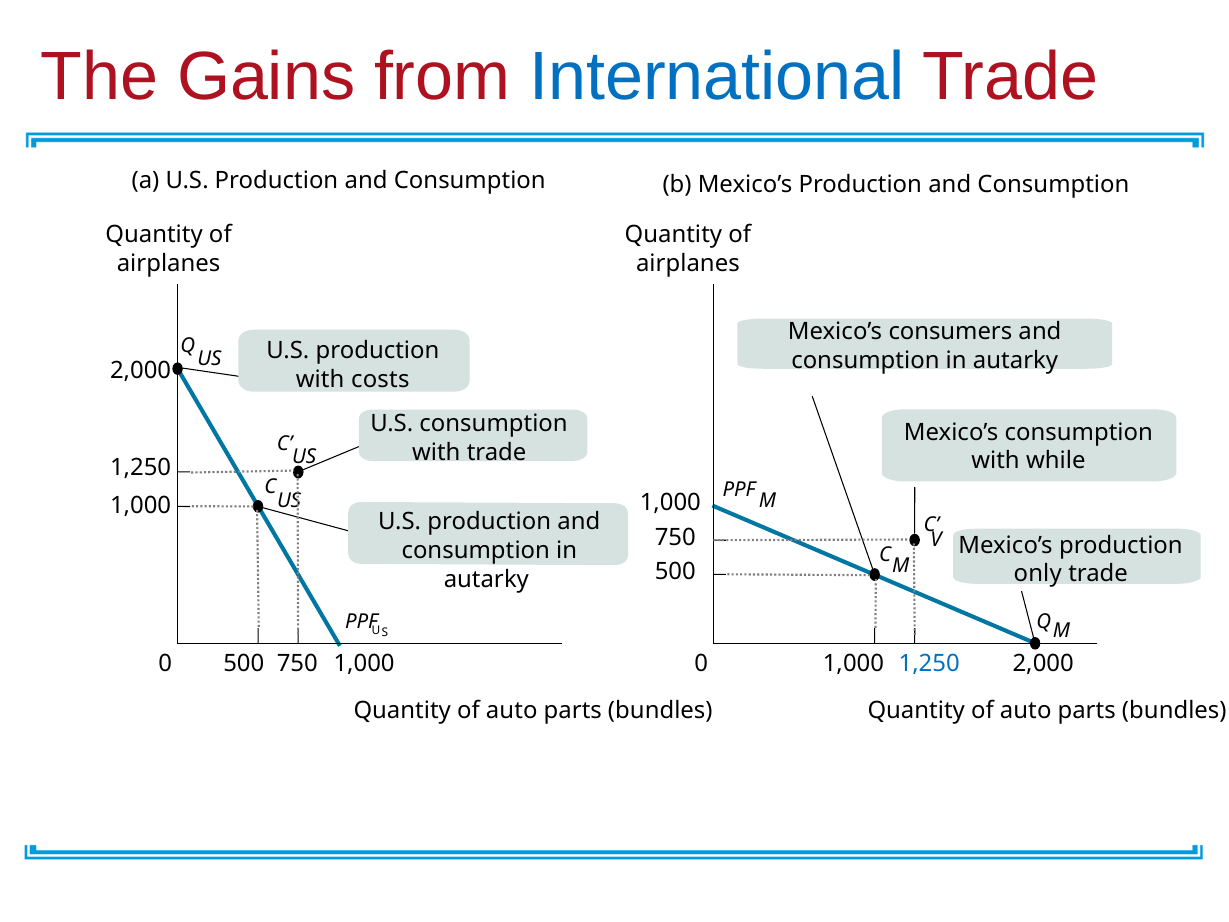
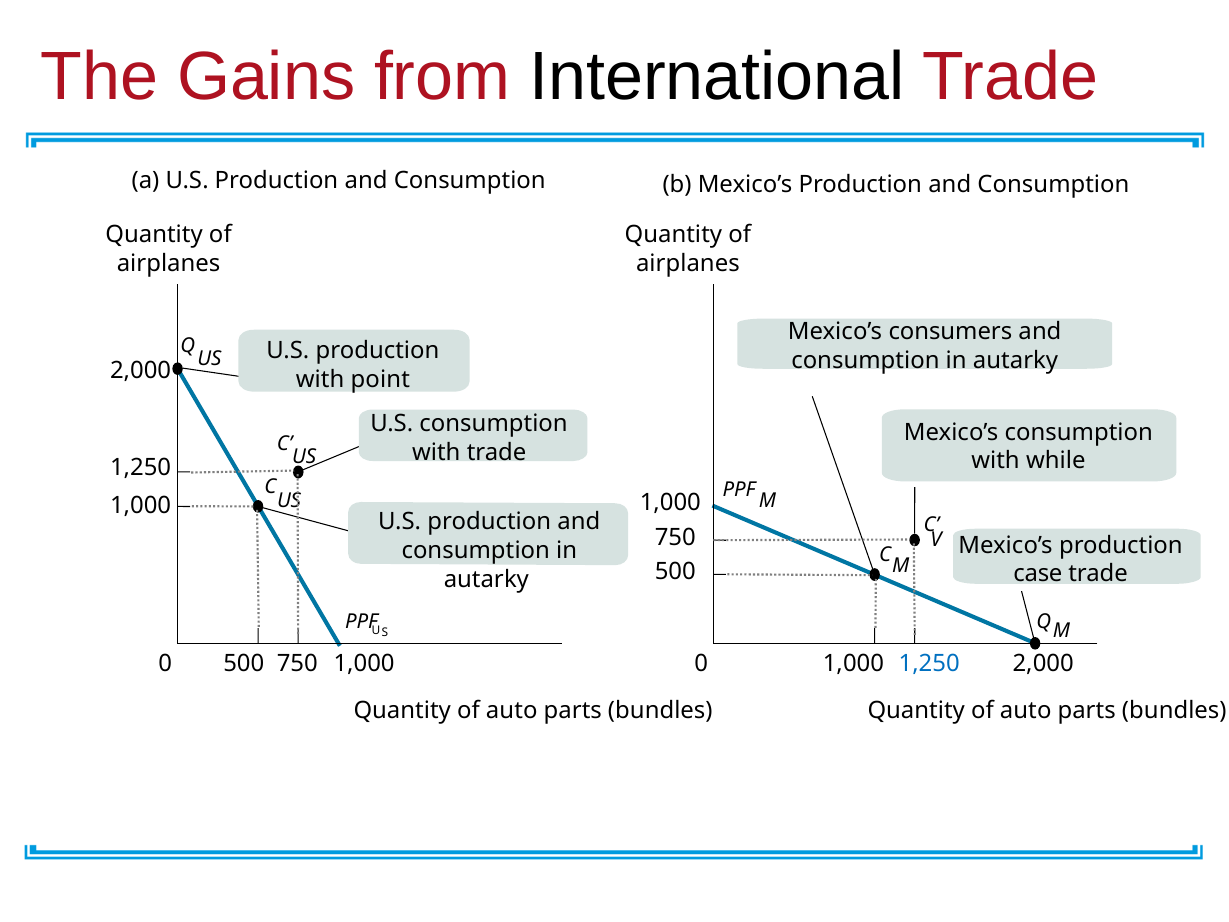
International colour: blue -> black
costs: costs -> point
only: only -> case
